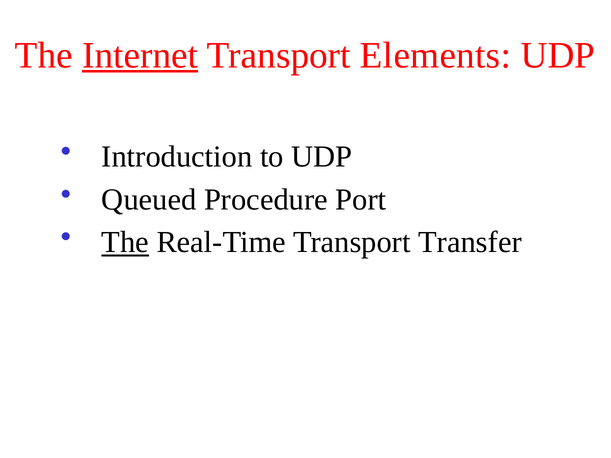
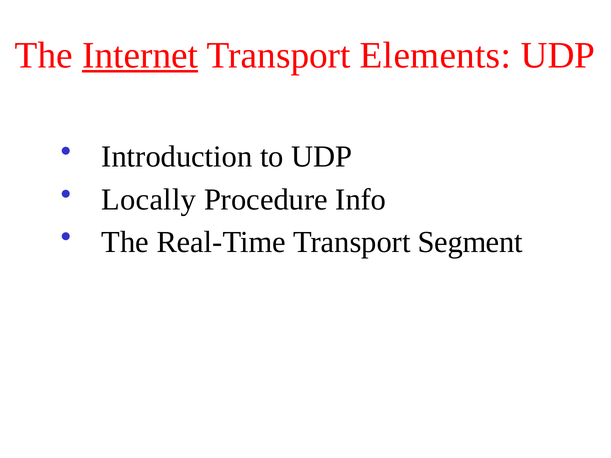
Queued: Queued -> Locally
Port: Port -> Info
The at (125, 242) underline: present -> none
Transfer: Transfer -> Segment
